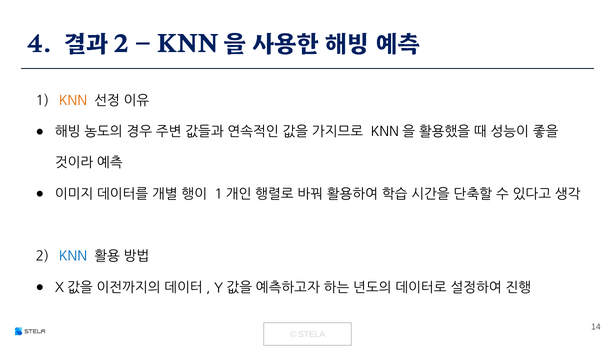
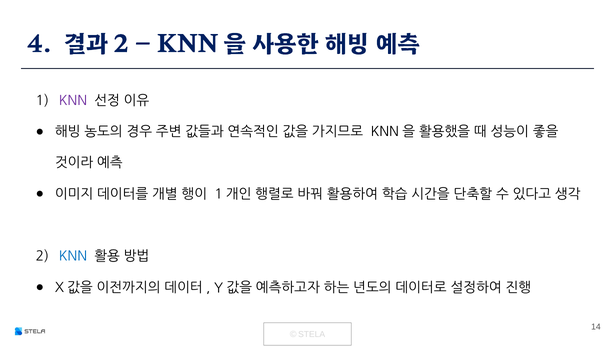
KNN at (73, 101) colour: orange -> purple
